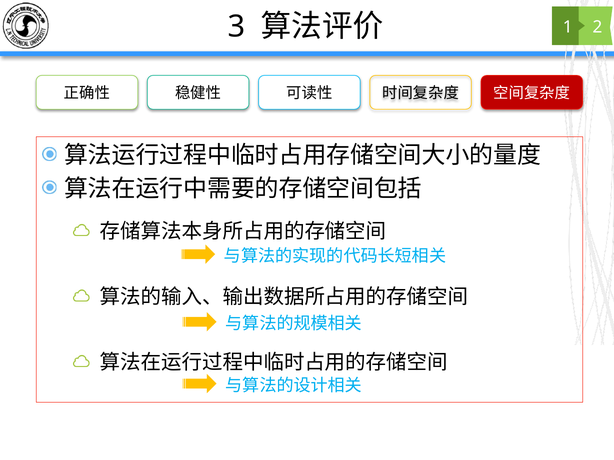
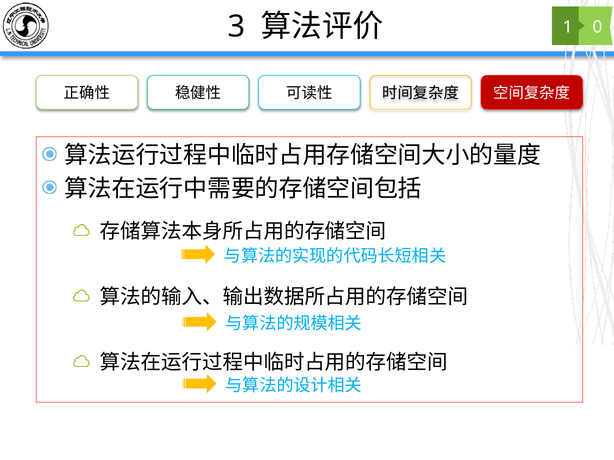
2: 2 -> 0
